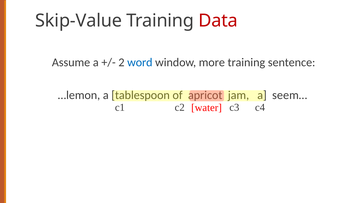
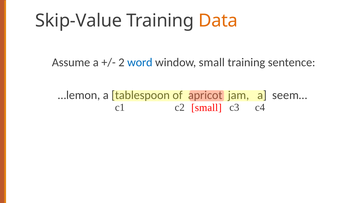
Data colour: red -> orange
window more: more -> small
water at (207, 108): water -> small
